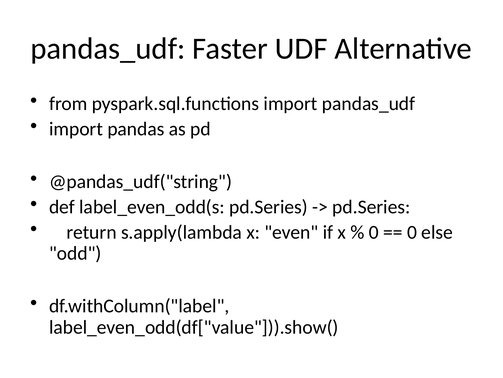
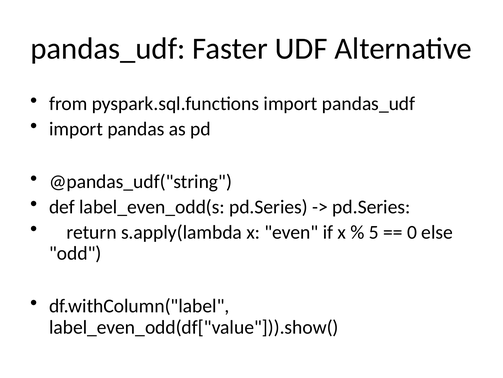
0 at (374, 232): 0 -> 5
